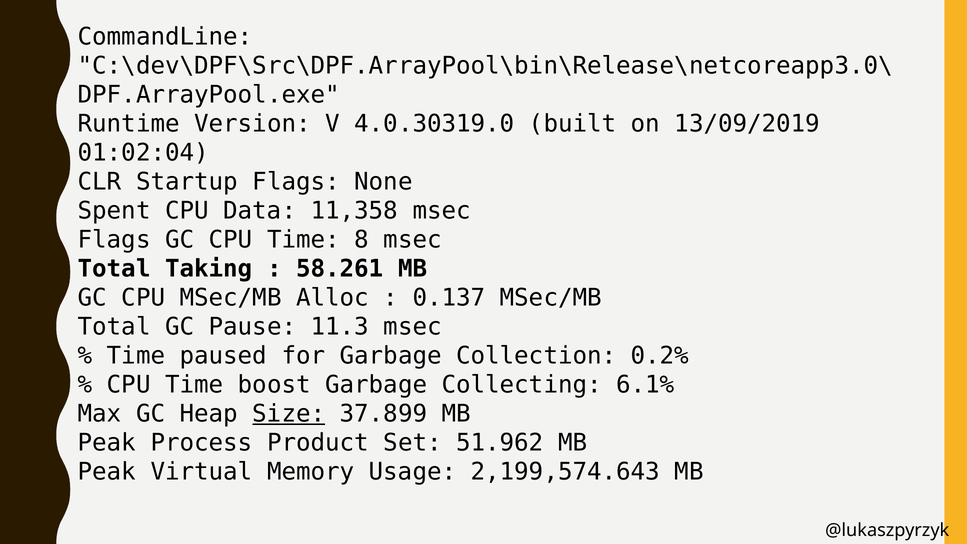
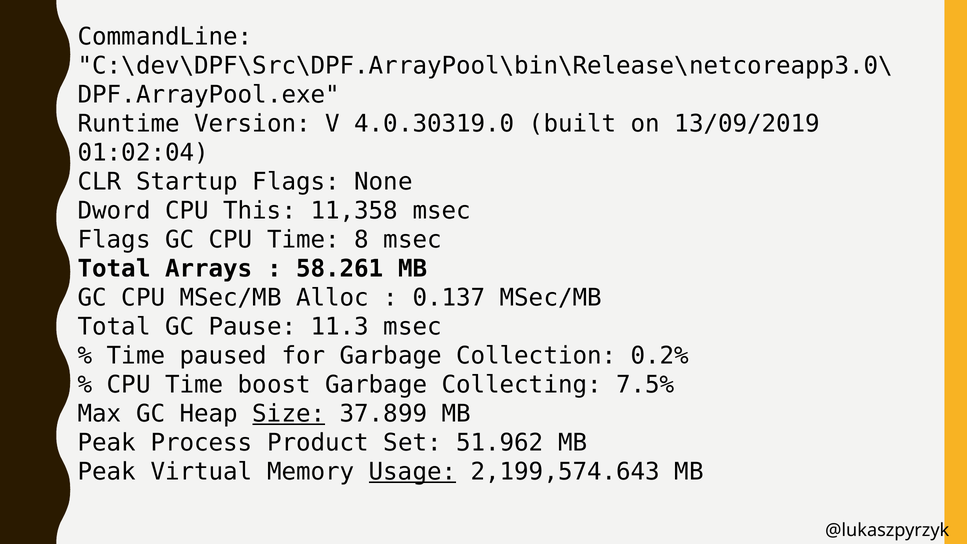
Spent: Spent -> Dword
Data: Data -> This
Taking: Taking -> Arrays
6.1%: 6.1% -> 7.5%
Usage underline: none -> present
